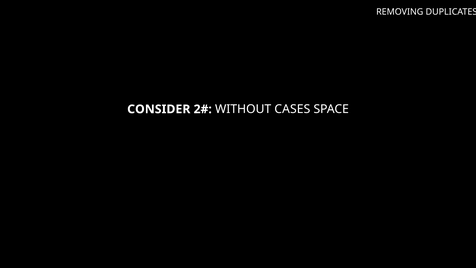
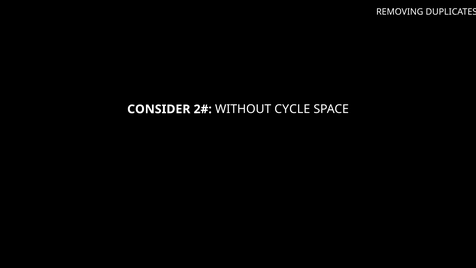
CASES: CASES -> CYCLE
